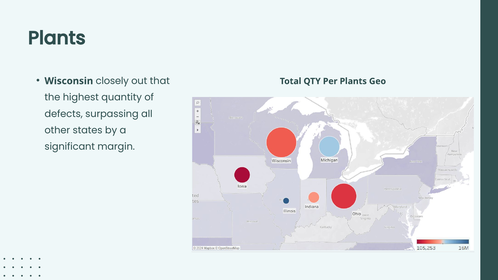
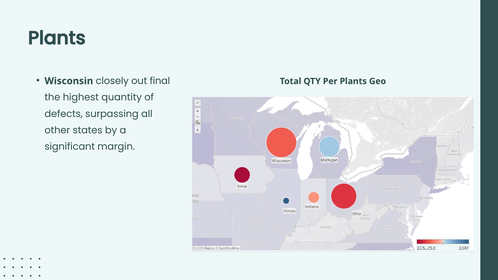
that: that -> final
